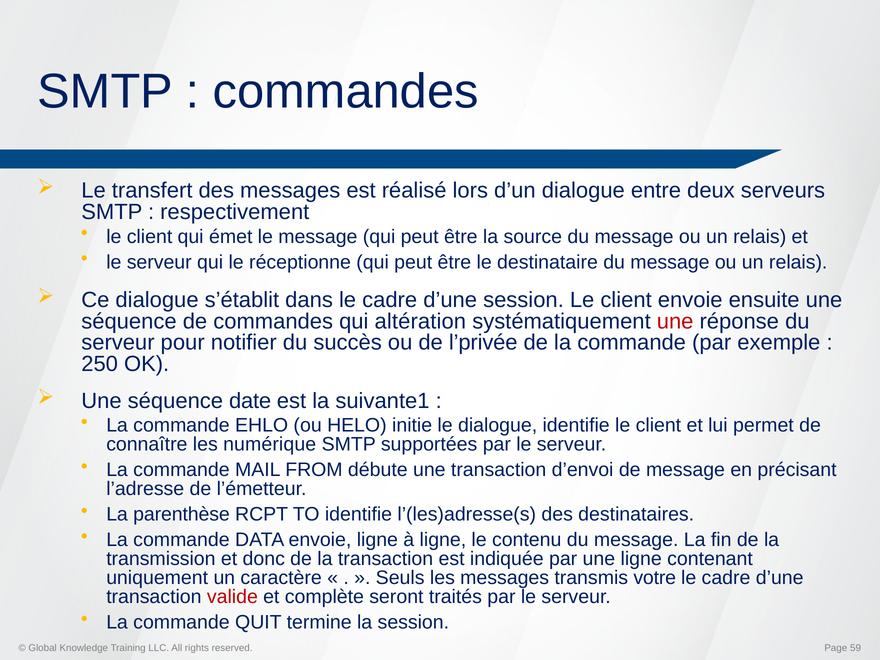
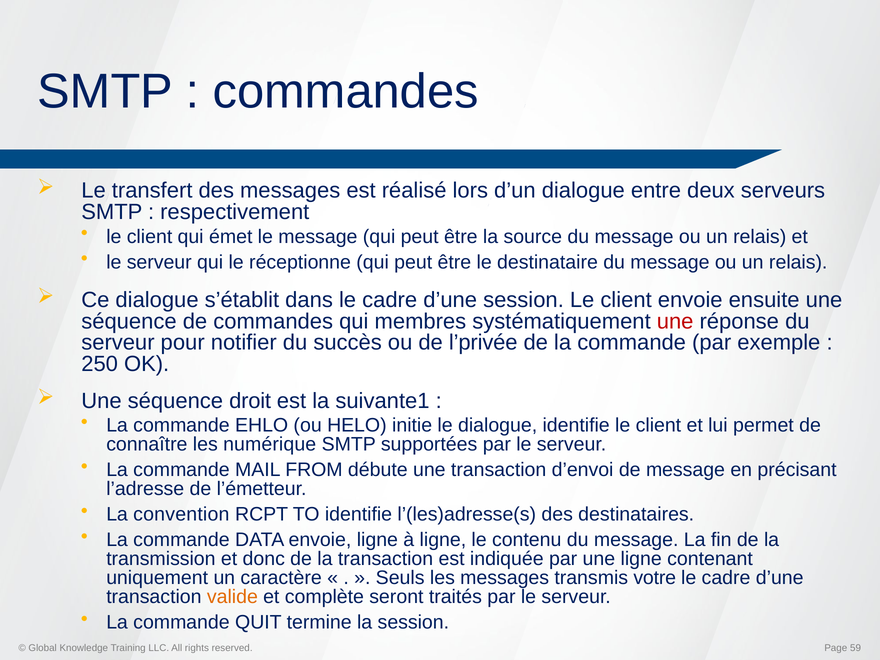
altération: altération -> membres
date: date -> droit
parenthèse: parenthèse -> convention
valide colour: red -> orange
